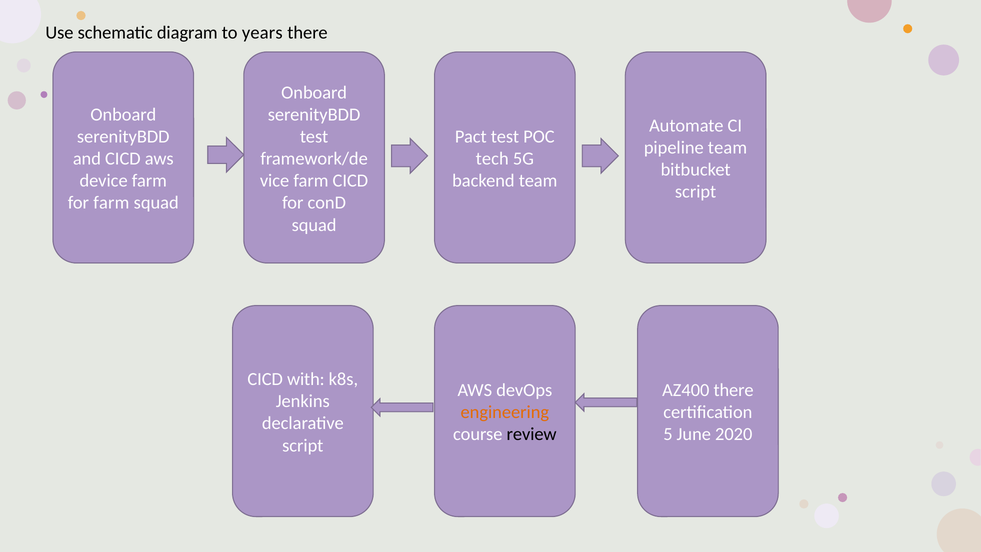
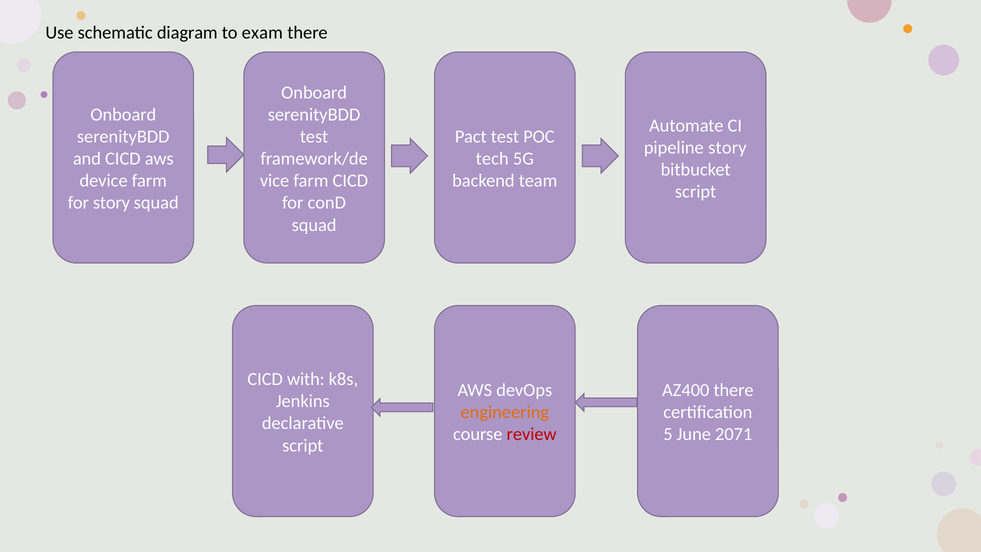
years: years -> exam
pipeline team: team -> story
for farm: farm -> story
review colour: black -> red
2020: 2020 -> 2071
